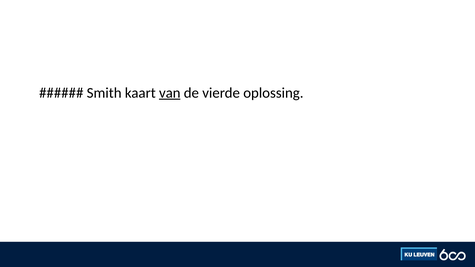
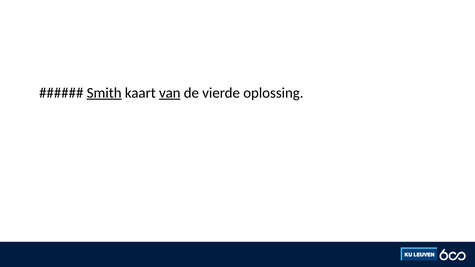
Smith underline: none -> present
